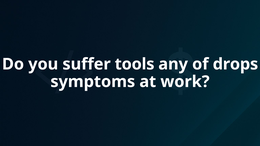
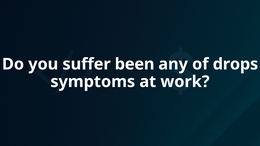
tools: tools -> been
